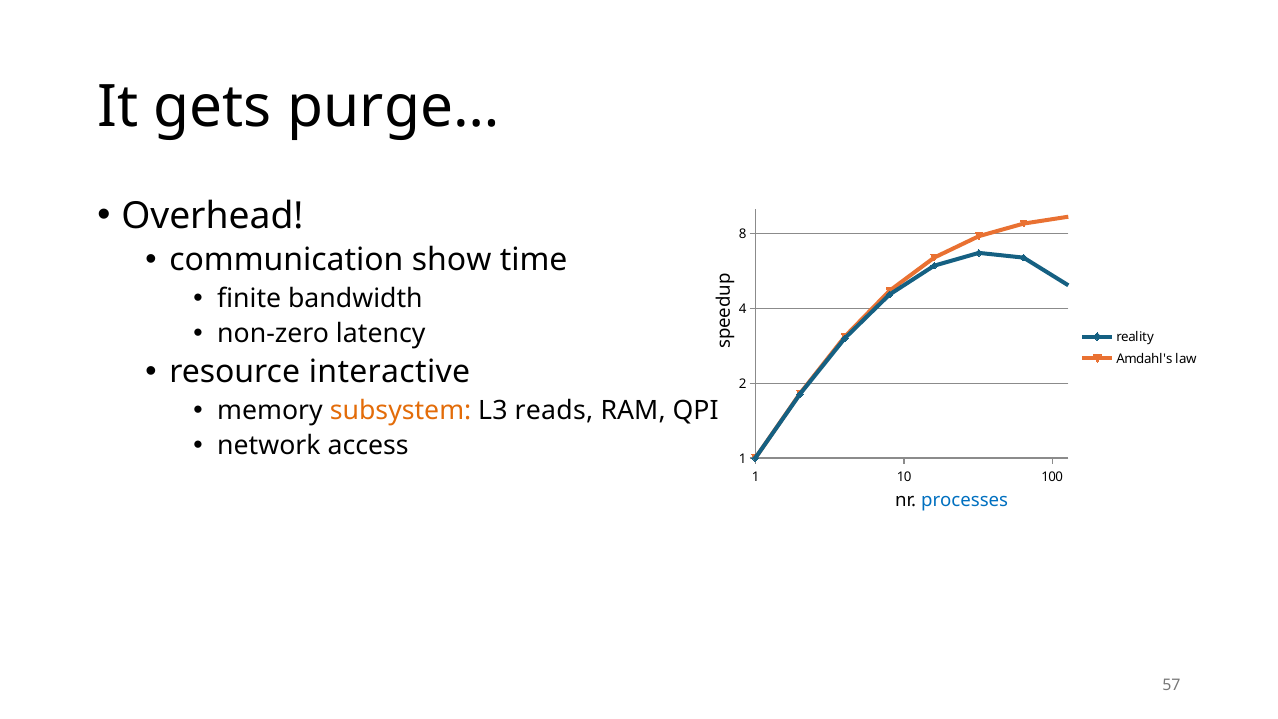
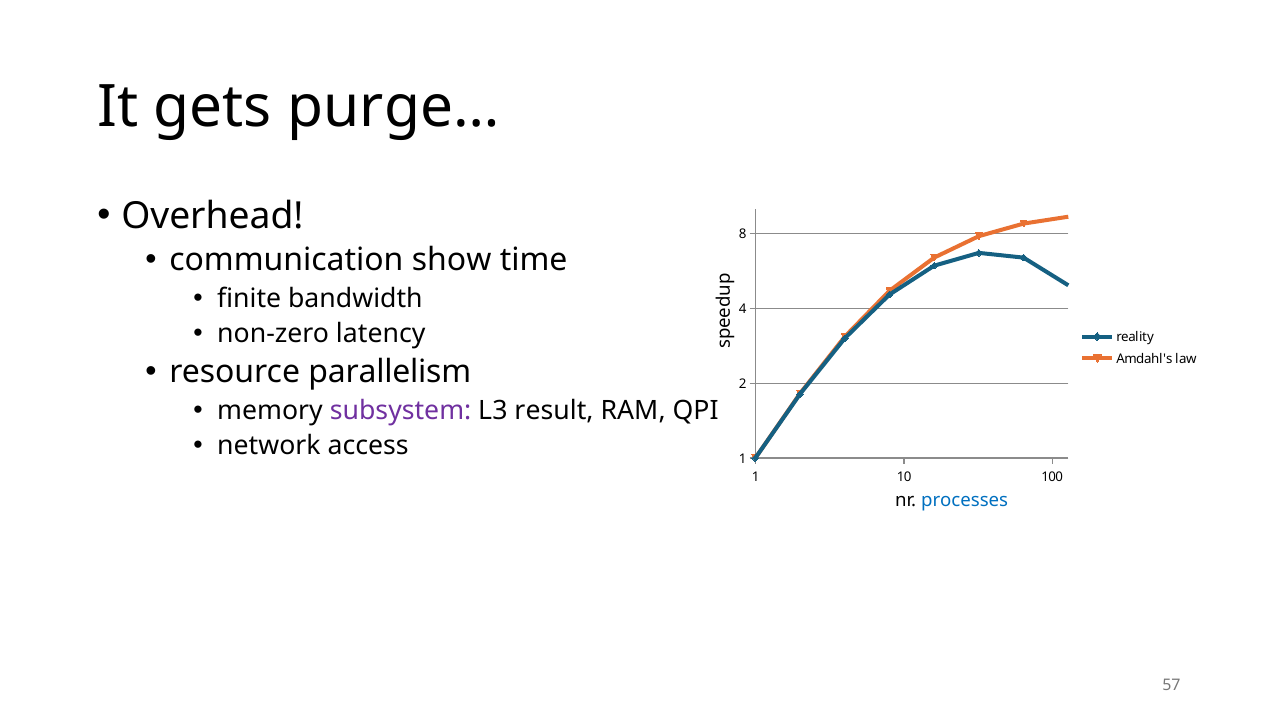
interactive: interactive -> parallelism
subsystem colour: orange -> purple
reads: reads -> result
